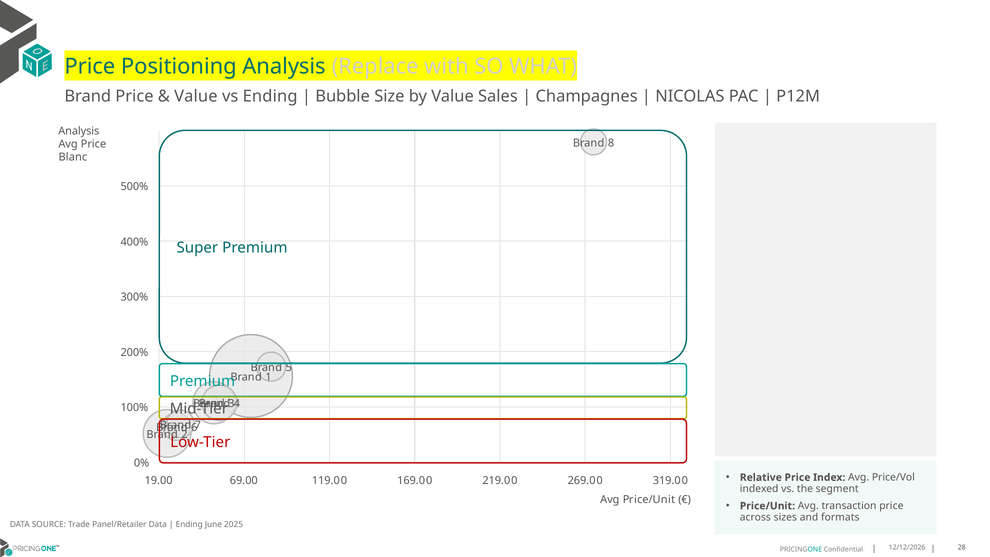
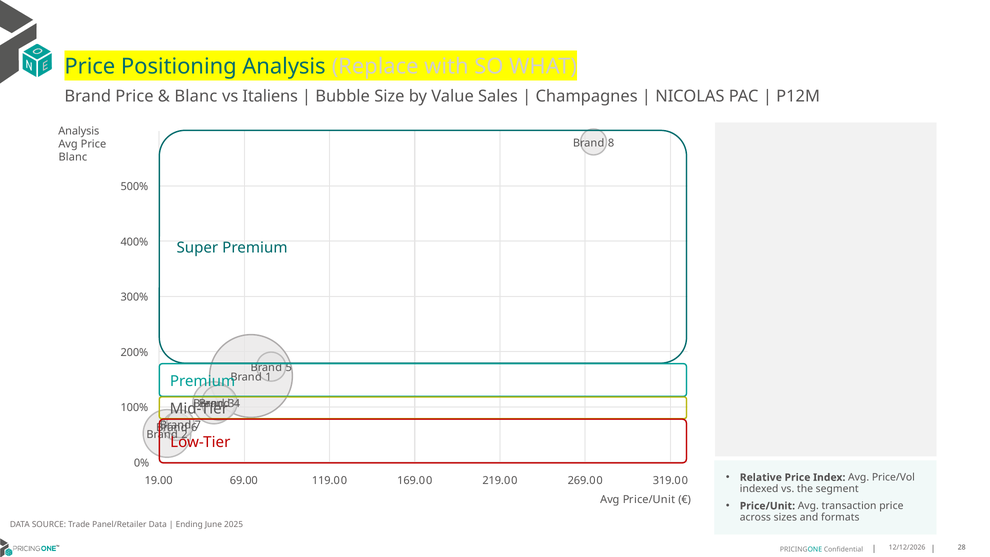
Value at (196, 97): Value -> Blanc
vs Ending: Ending -> Italiens
